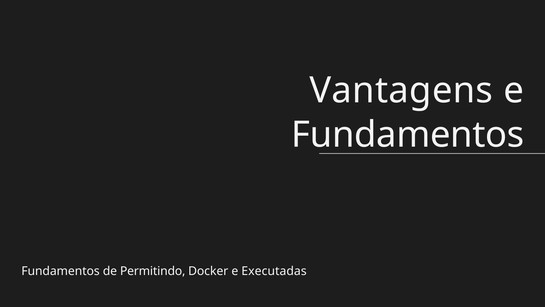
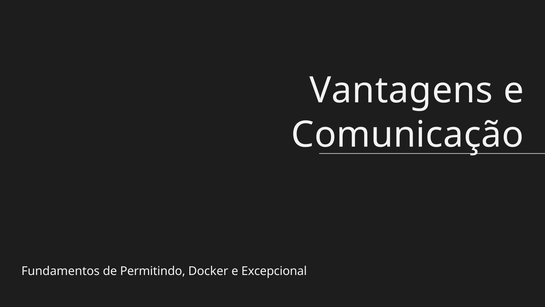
Fundamentos at (408, 135): Fundamentos -> Comunicação
Executadas: Executadas -> Excepcional
